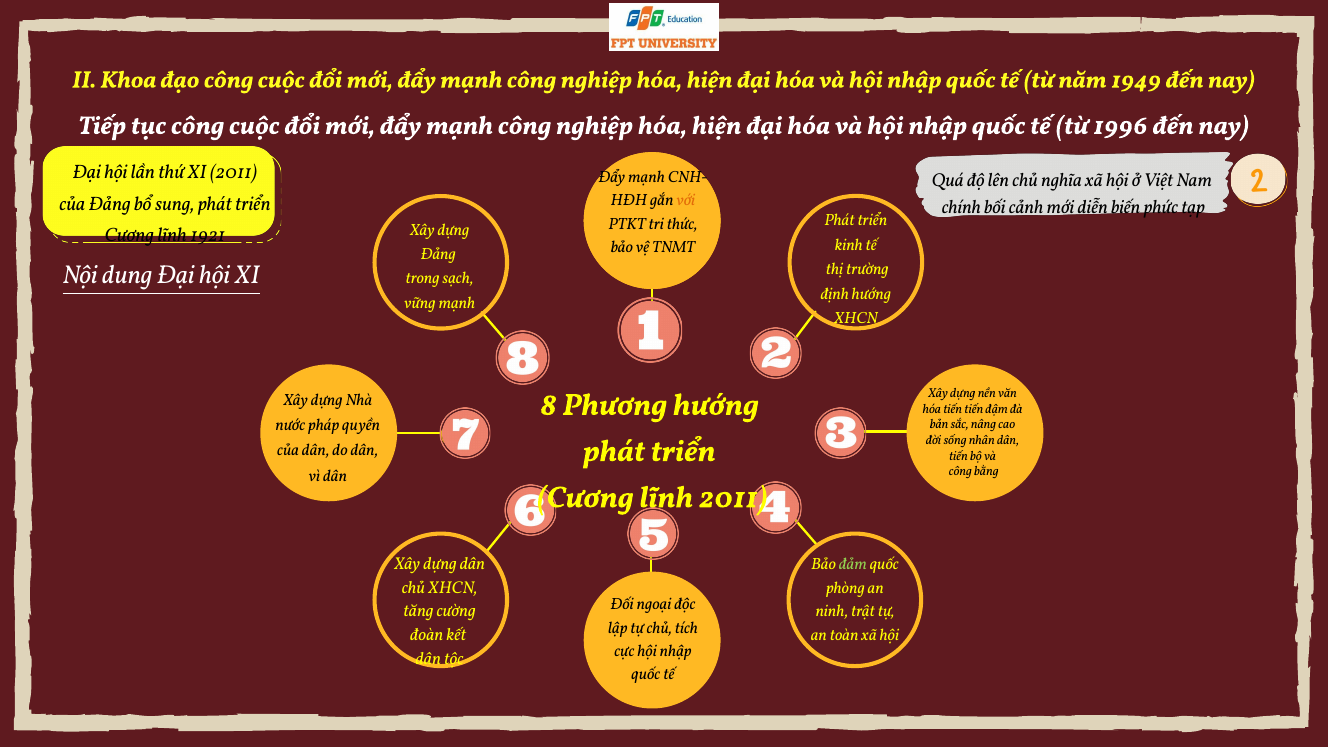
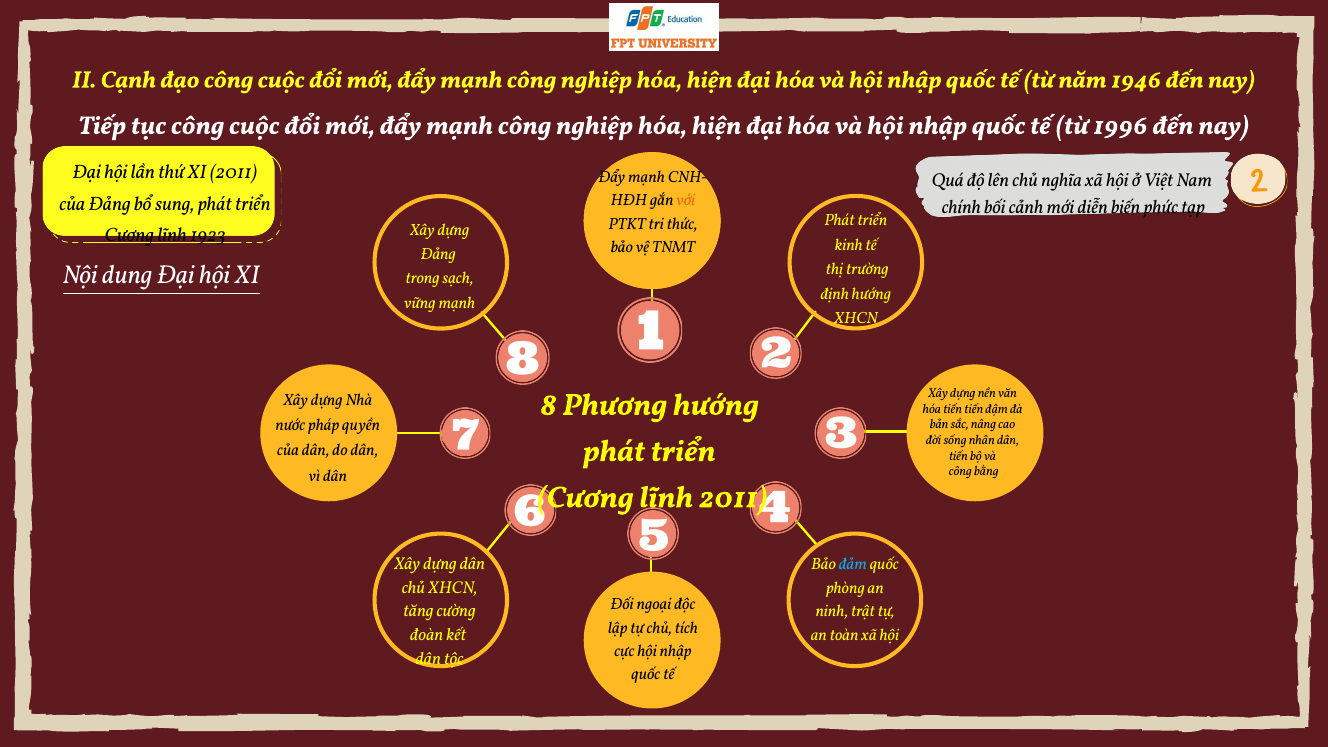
Khoa: Khoa -> Cạnh
1949: 1949 -> 1946
1921: 1921 -> 1923
đảm colour: light green -> light blue
